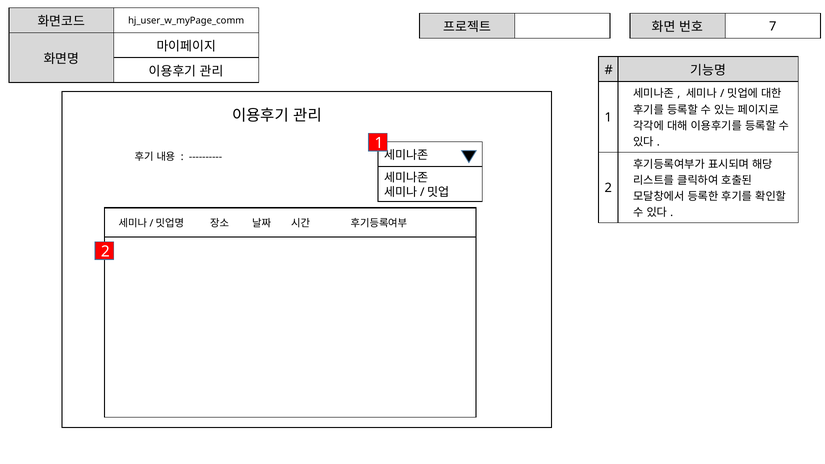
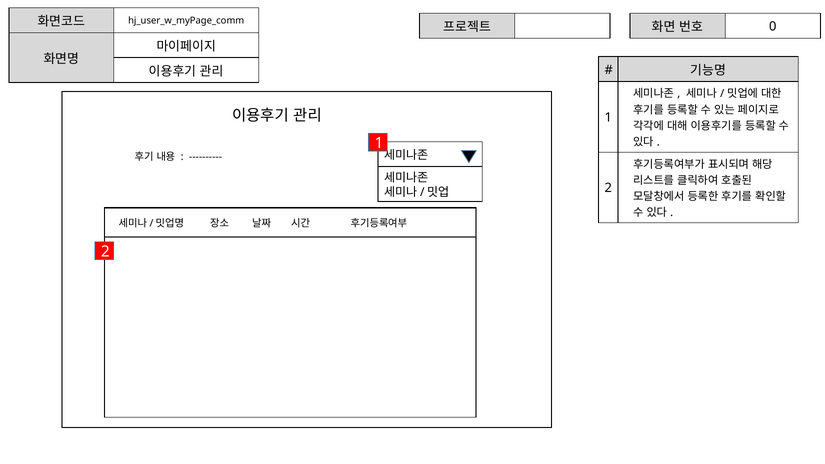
7: 7 -> 0
